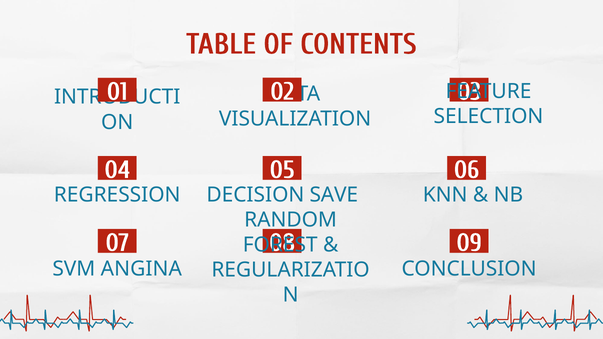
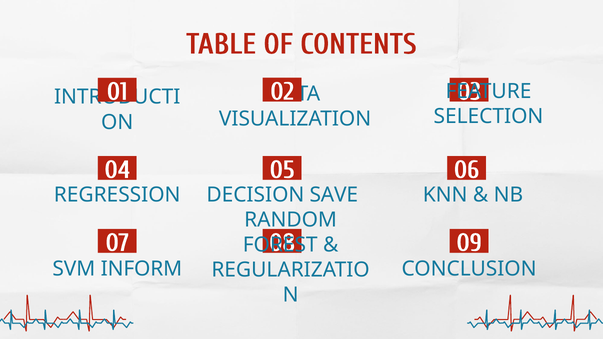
ANGINA: ANGINA -> INFORM
